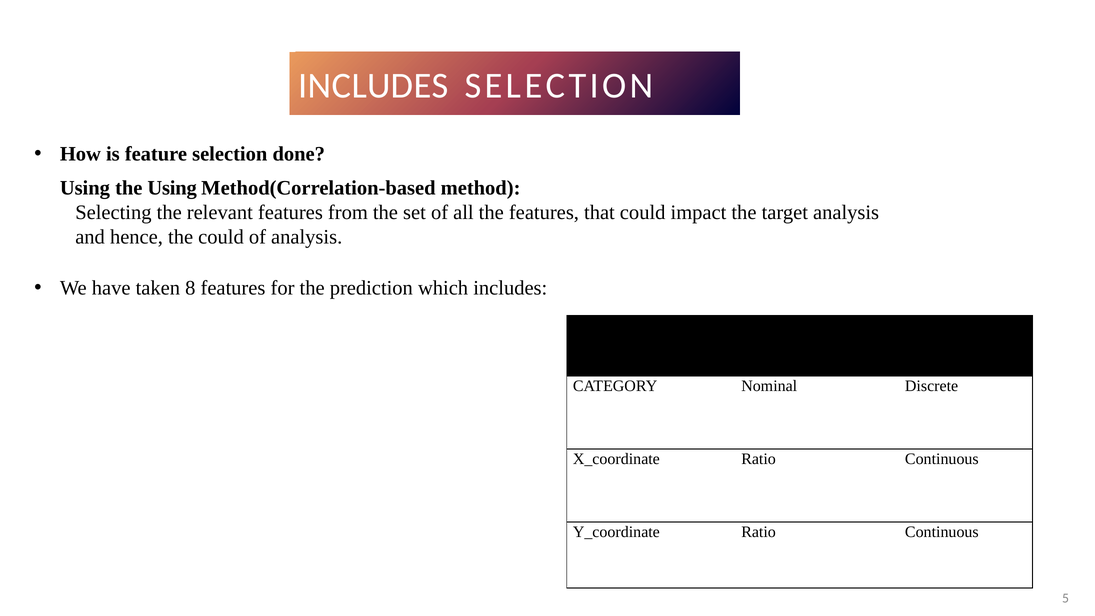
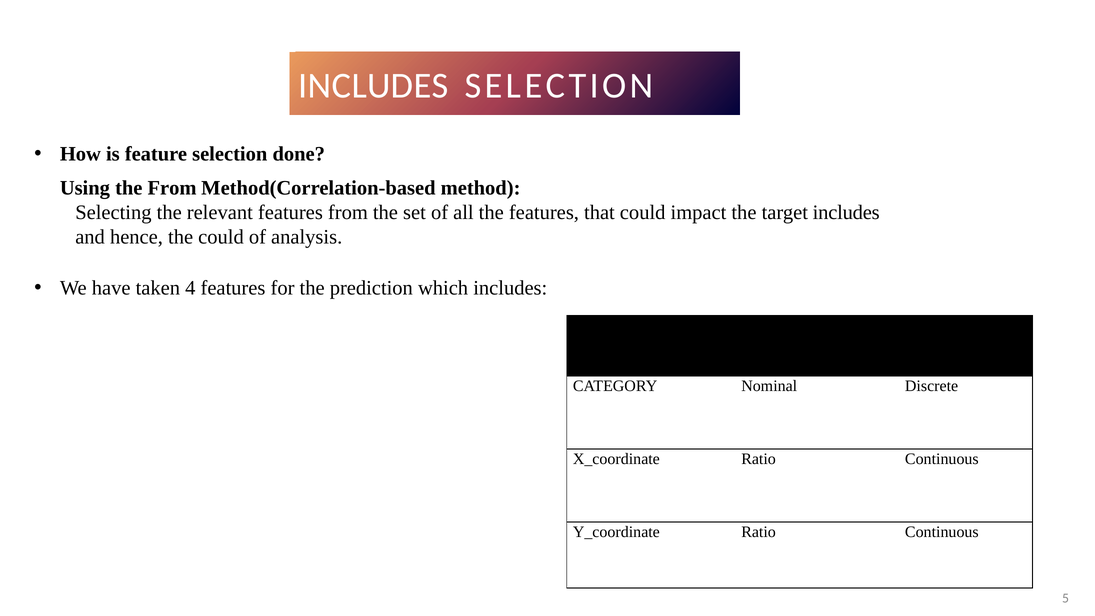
the Using: Using -> From
analysis at (846, 212): analysis -> includes
8: 8 -> 4
